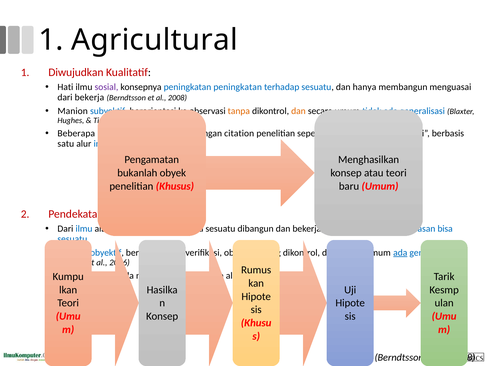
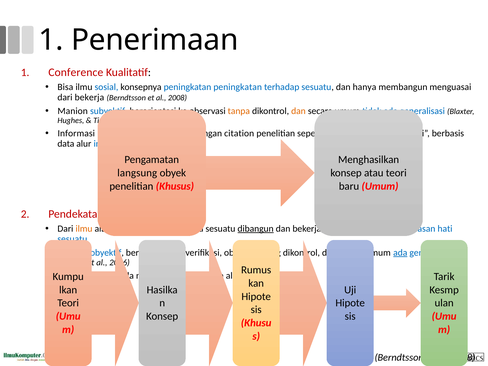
Agricultural: Agricultural -> Penerimaan
Diwujudkan: Diwujudkan -> Conference
Hati: Hati -> Bisa
sosial colour: purple -> blue
Beberapa at (76, 133): Beberapa -> Informasi
satu: satu -> data
bukanlah: bukanlah -> langsung
ilmu at (84, 229) colour: blue -> orange
dibangun underline: none -> present
bisa: bisa -> hati
